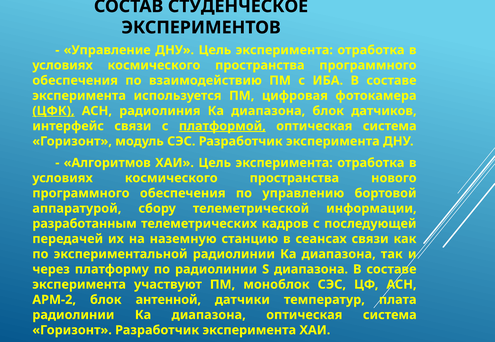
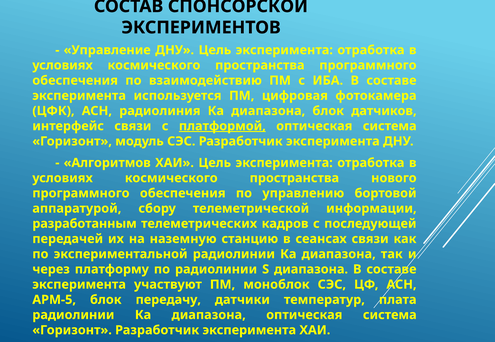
СТУДЕНЧЕСКОЕ: СТУДЕНЧЕСКОЕ -> СПОНСОРСКОЙ
ЦФК underline: present -> none
АРМ-2: АРМ-2 -> АРМ-5
антенной: антенной -> передачу
